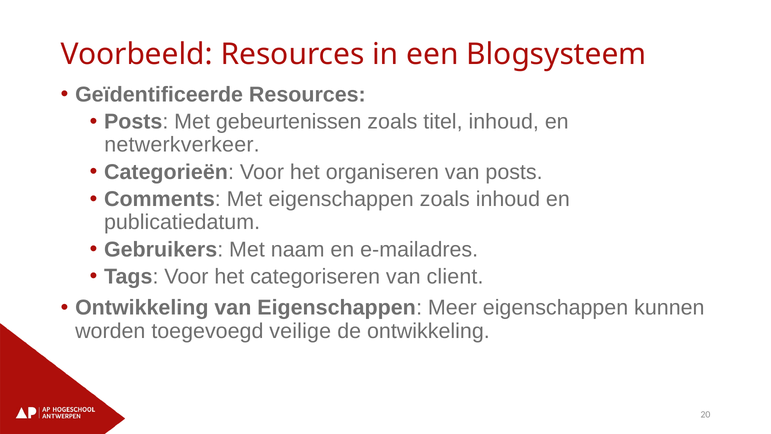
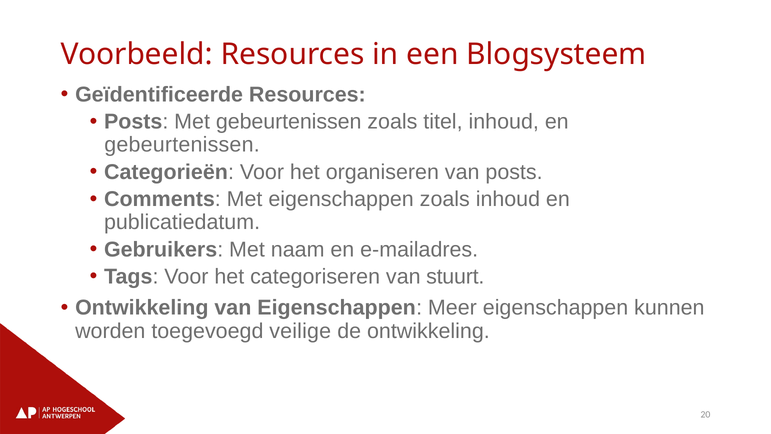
netwerkverkeer at (182, 145): netwerkverkeer -> gebeurtenissen
client: client -> stuurt
